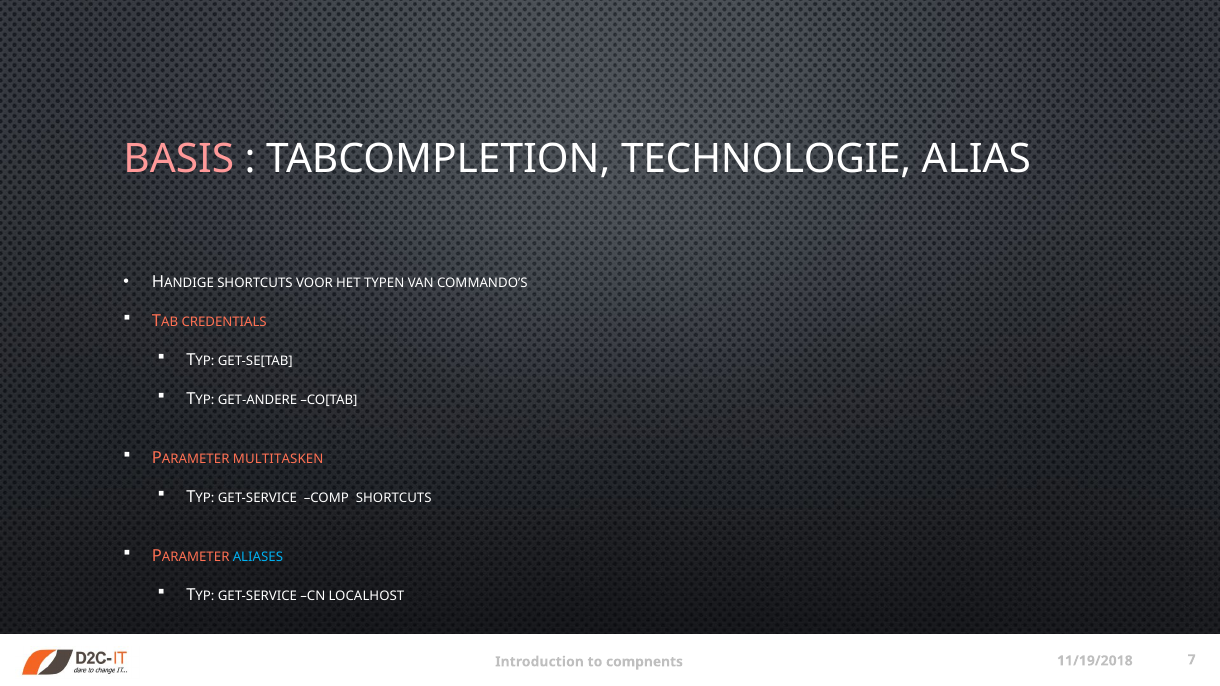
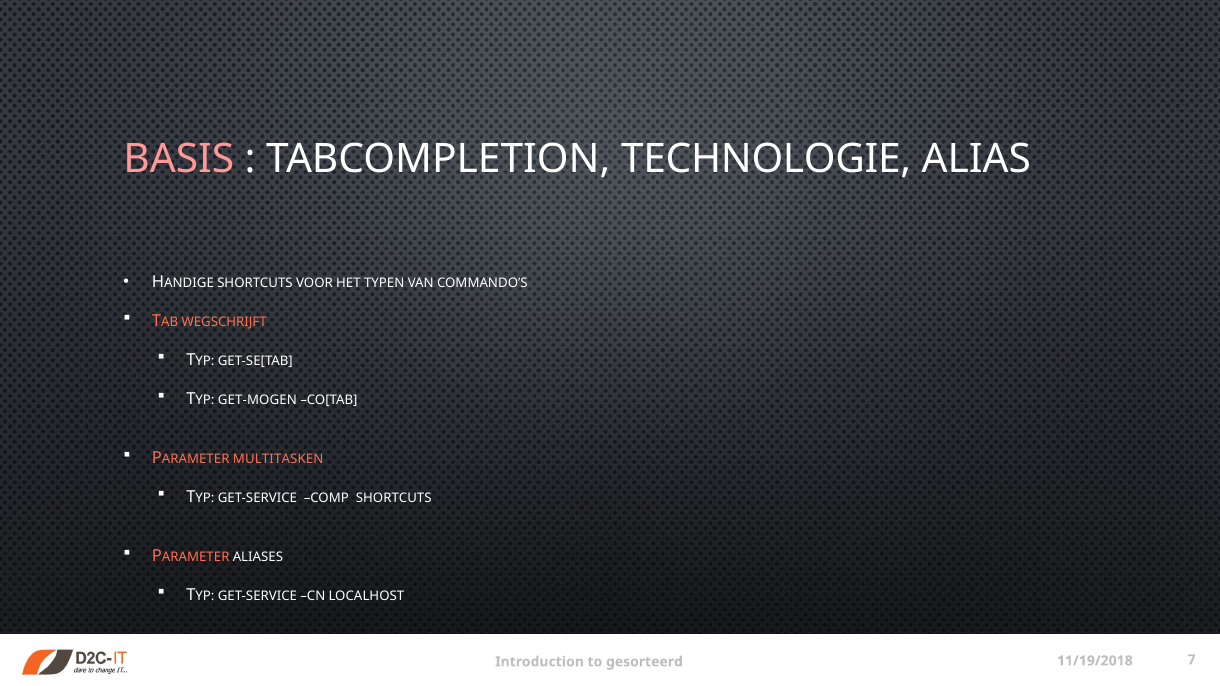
CREDENTIALS: CREDENTIALS -> WEGSCHRIJFT
GET-ANDERE: GET-ANDERE -> GET-MOGEN
ALIASES colour: light blue -> white
compnents: compnents -> gesorteerd
